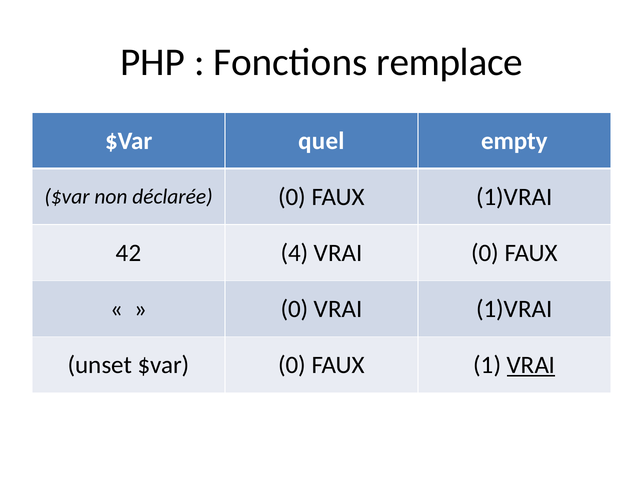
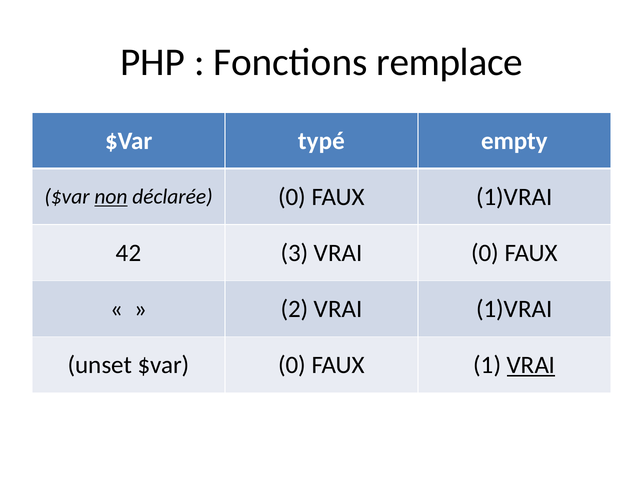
quel: quel -> typé
non underline: none -> present
4: 4 -> 3
0 at (294, 309): 0 -> 2
